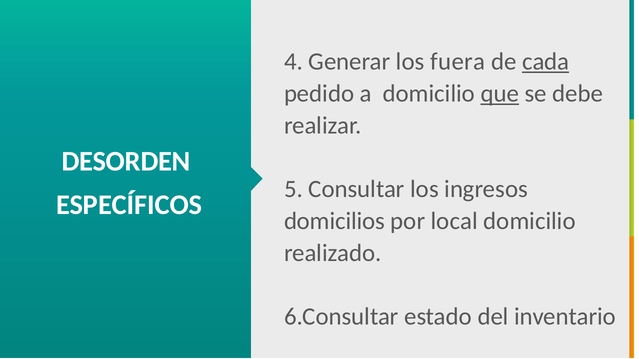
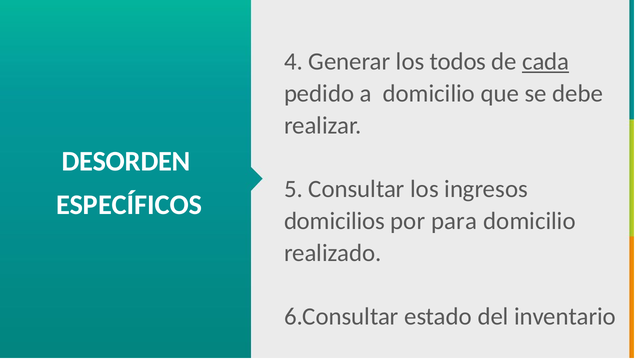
fuera: fuera -> todos
que underline: present -> none
local: local -> para
